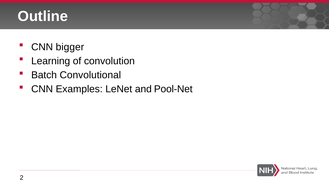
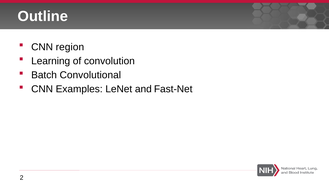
bigger: bigger -> region
Pool-Net: Pool-Net -> Fast-Net
